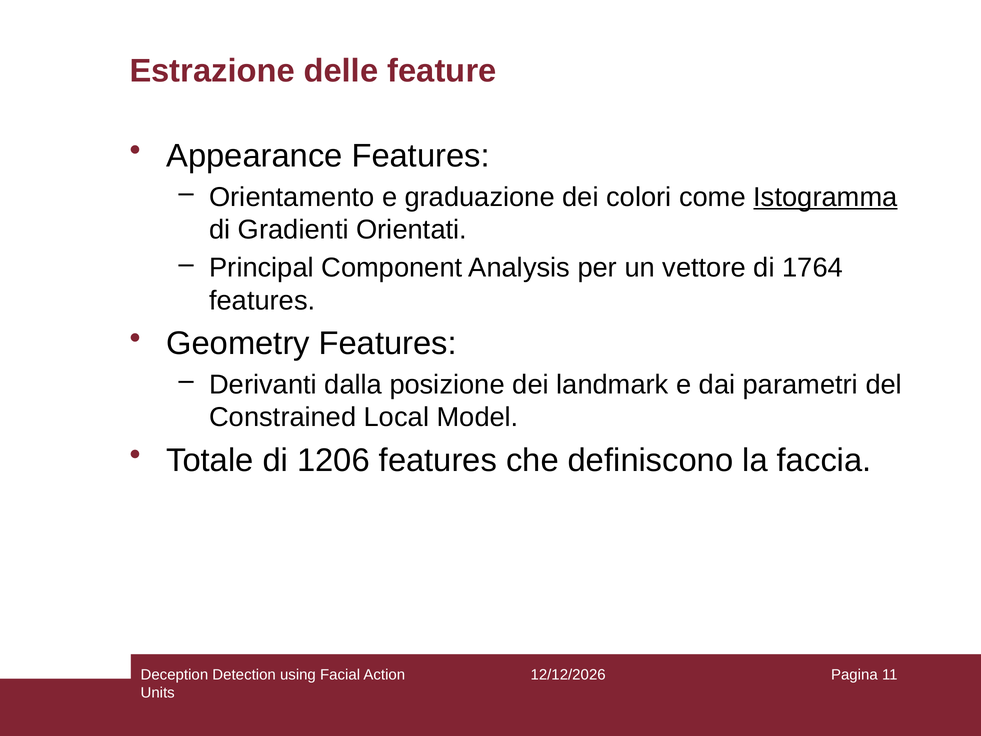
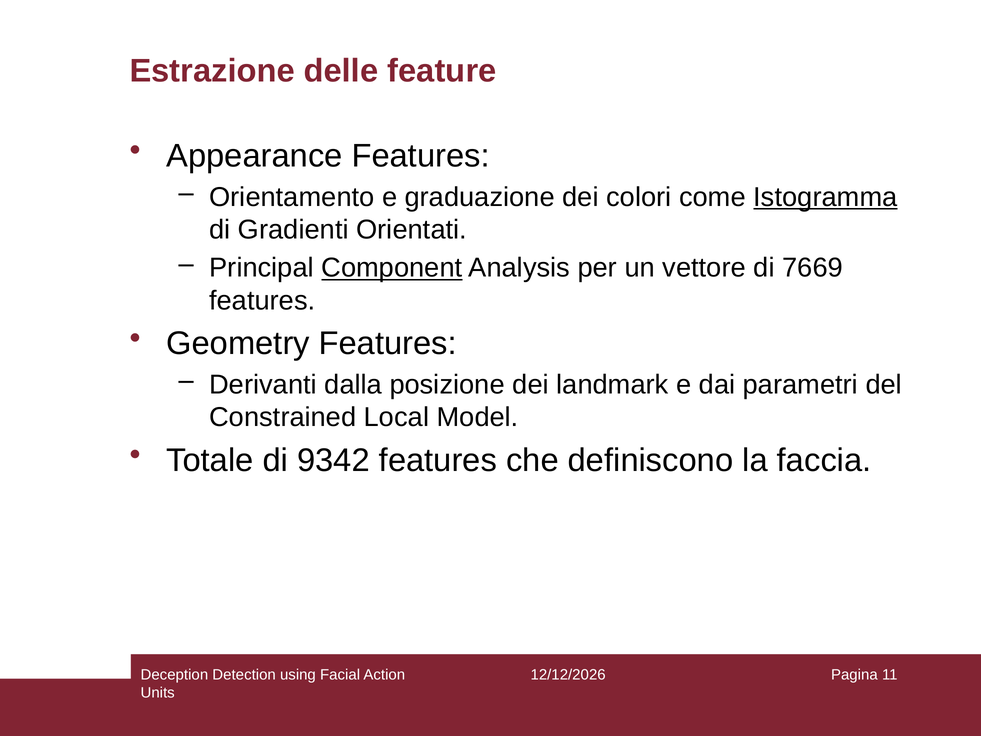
Component underline: none -> present
1764: 1764 -> 7669
1206: 1206 -> 9342
